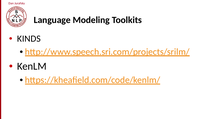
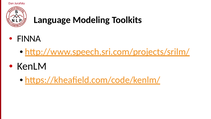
KINDS: KINDS -> FINNA
